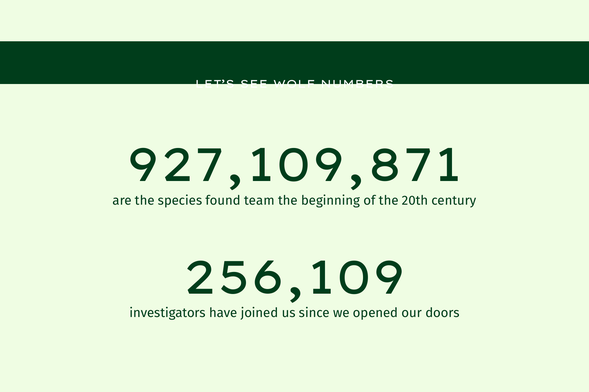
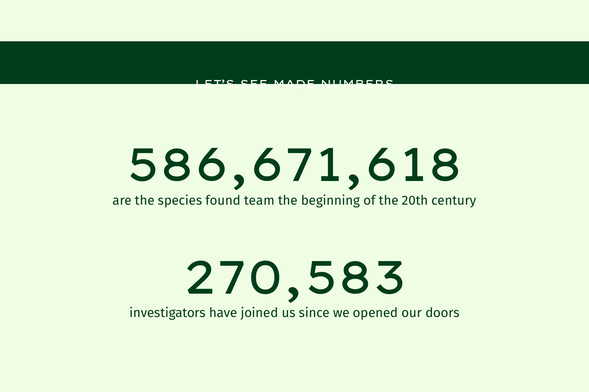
WOLF: WOLF -> MADE
927,109,871: 927,109,871 -> 586,671,618
256,109: 256,109 -> 270,583
